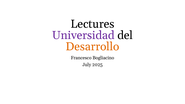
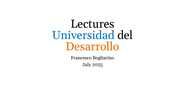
Universidad colour: purple -> blue
